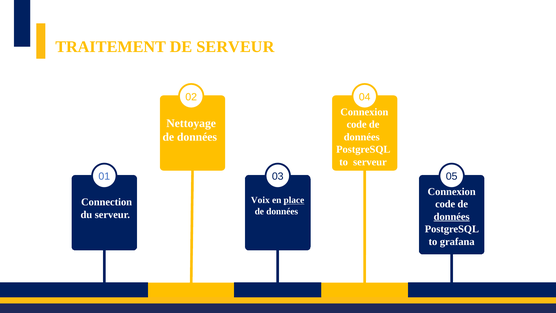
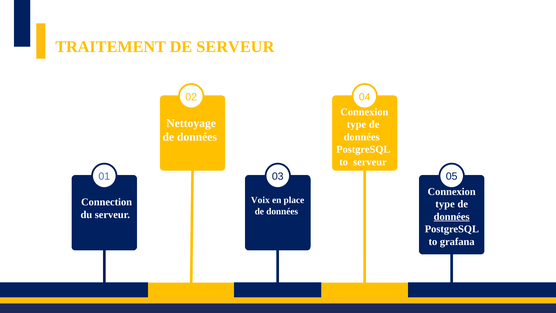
code at (357, 124): code -> type
place underline: present -> none
code at (445, 204): code -> type
